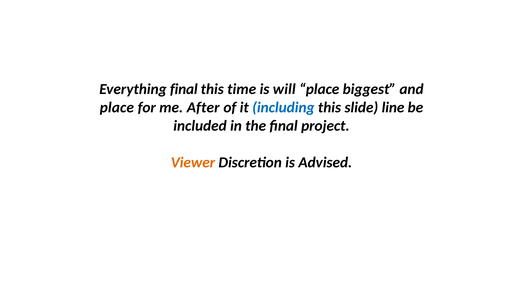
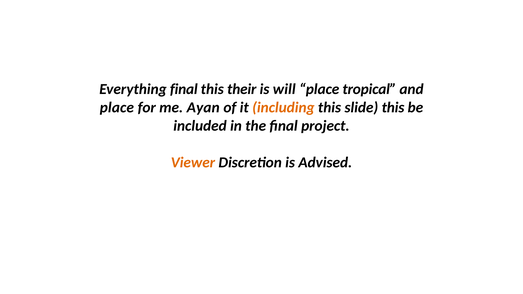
time: time -> their
biggest: biggest -> tropical
After: After -> Ayan
including colour: blue -> orange
slide line: line -> this
